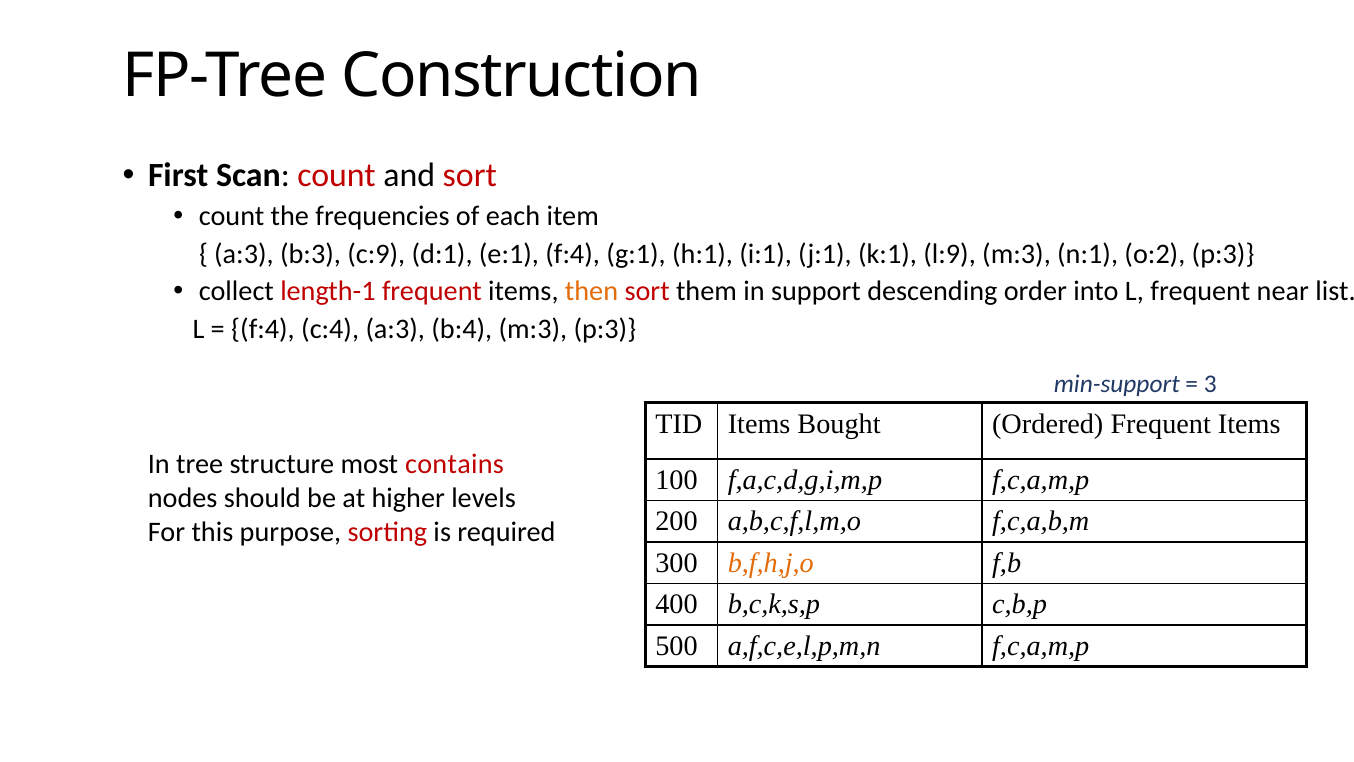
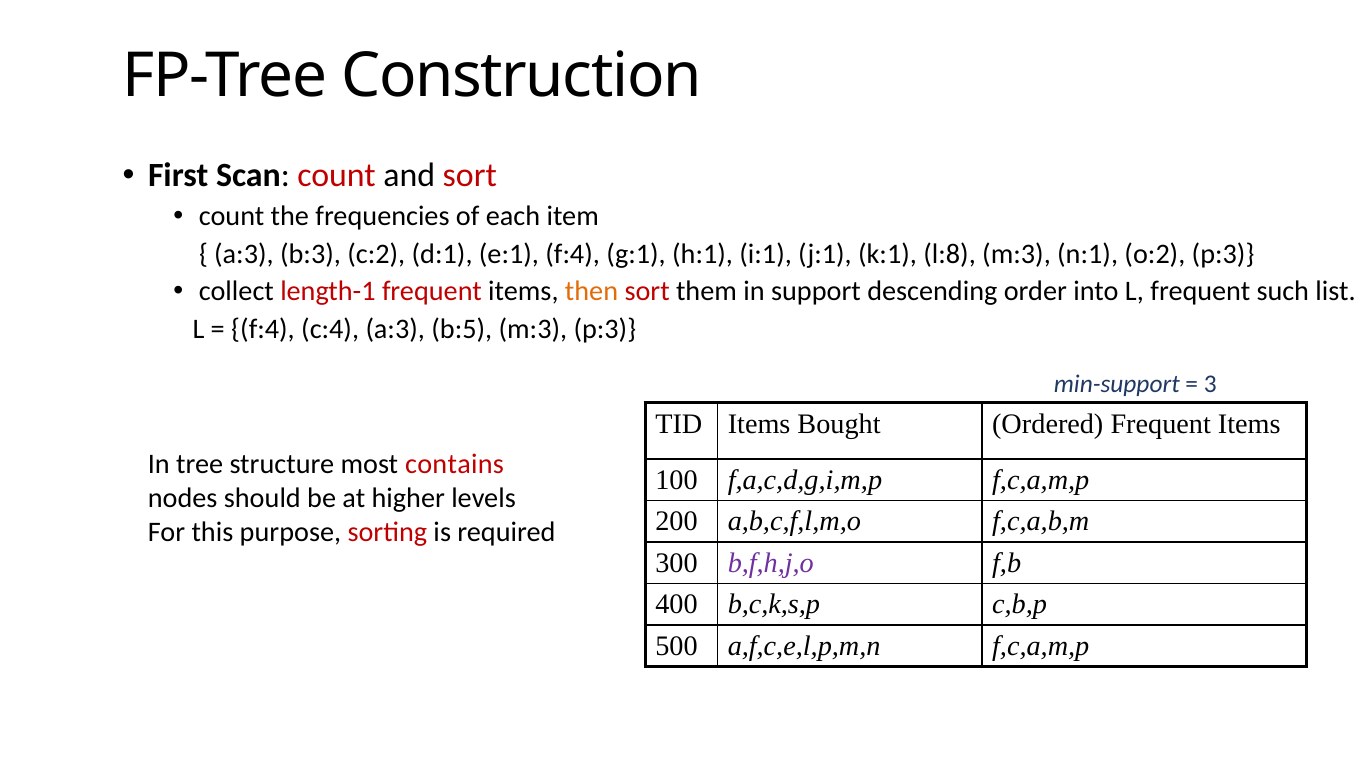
c:9: c:9 -> c:2
l:9: l:9 -> l:8
near: near -> such
b:4: b:4 -> b:5
b,f,h,j,o colour: orange -> purple
